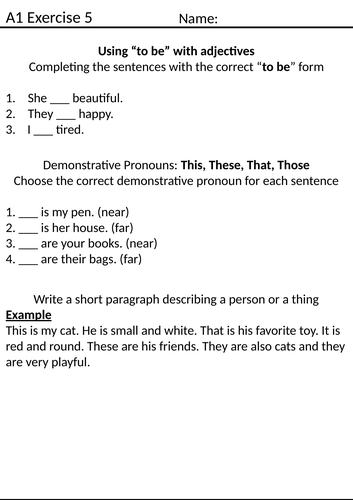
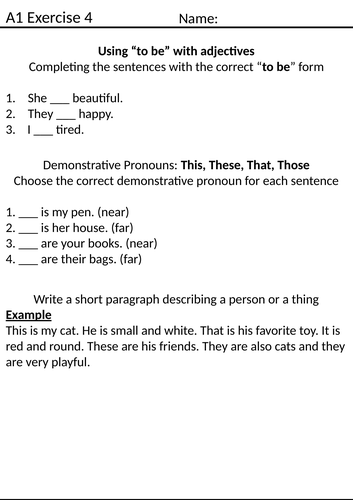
Exercise 5: 5 -> 4
